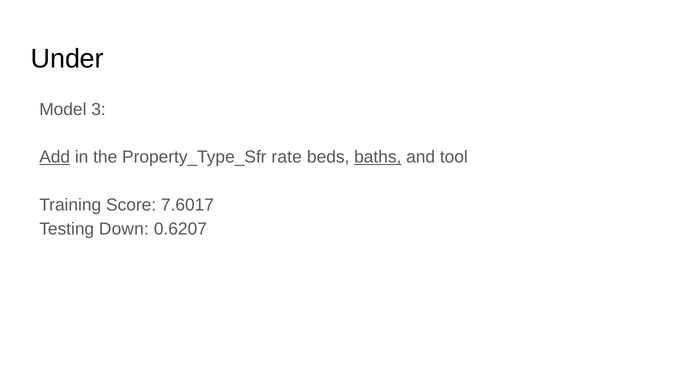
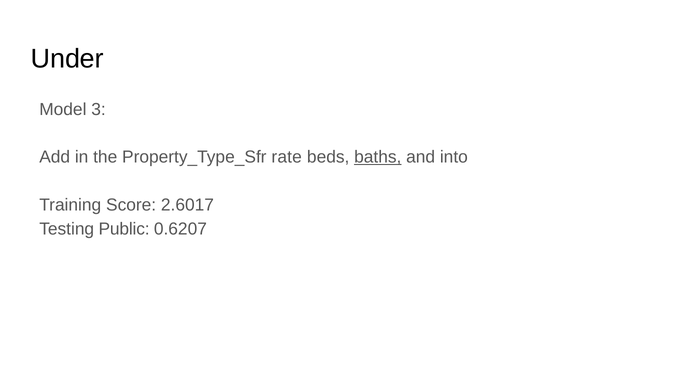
Add underline: present -> none
tool: tool -> into
7.6017: 7.6017 -> 2.6017
Down: Down -> Public
